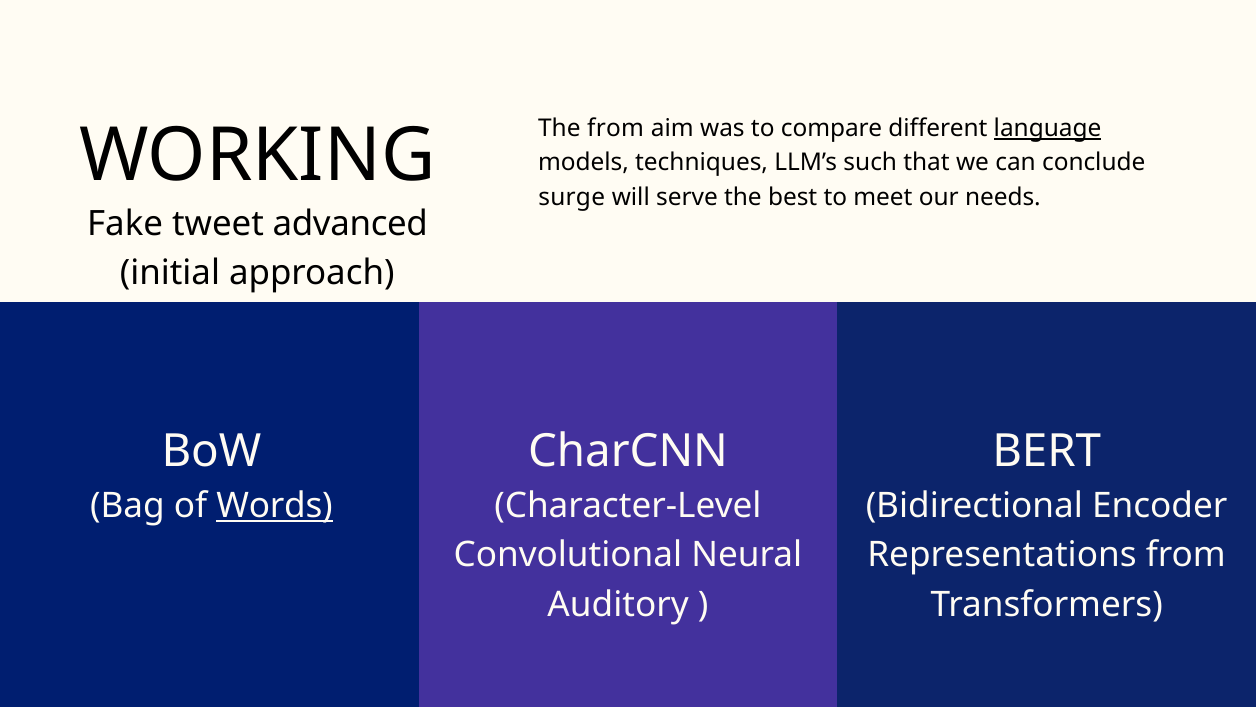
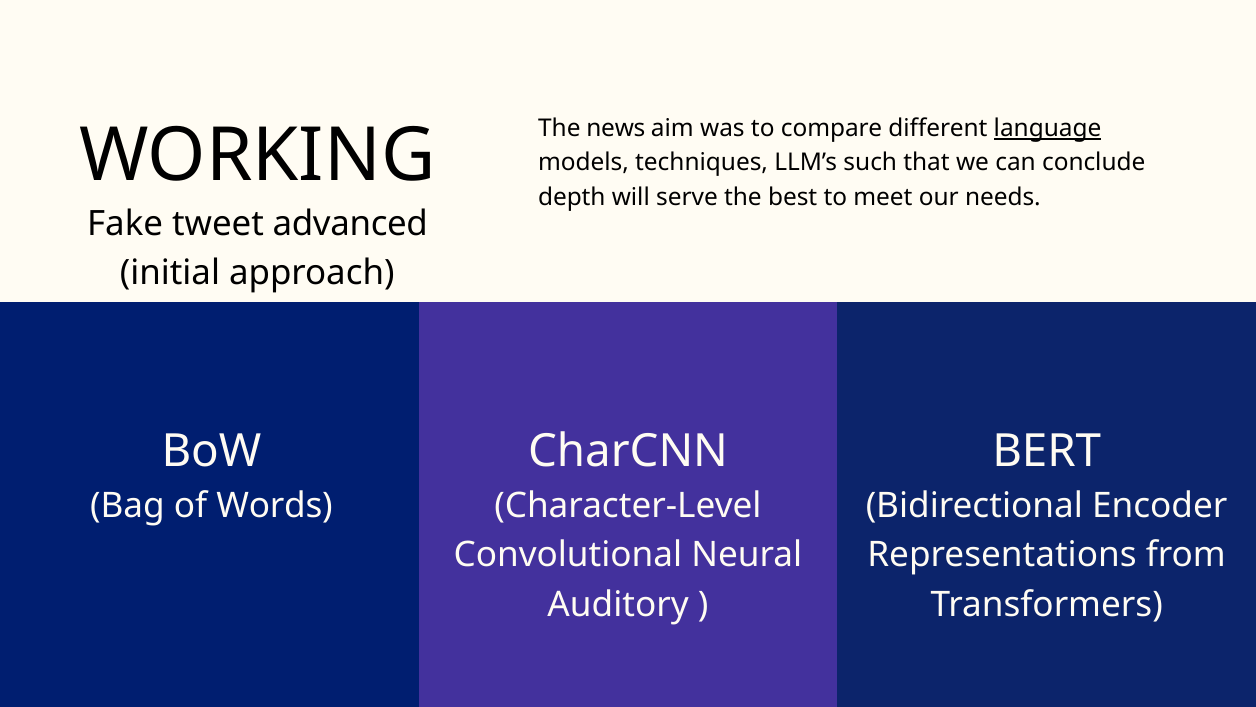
The from: from -> news
surge: surge -> depth
Words underline: present -> none
